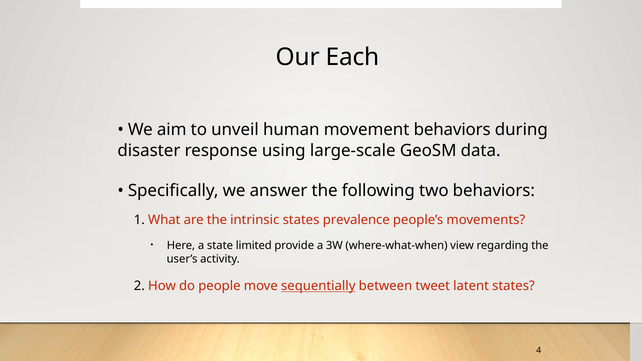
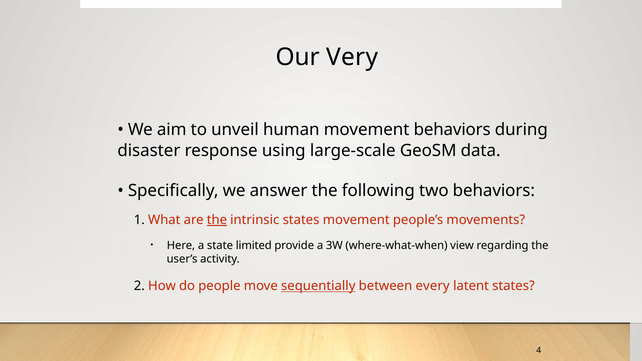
Each: Each -> Very
the at (217, 220) underline: none -> present
states prevalence: prevalence -> movement
tweet: tweet -> every
